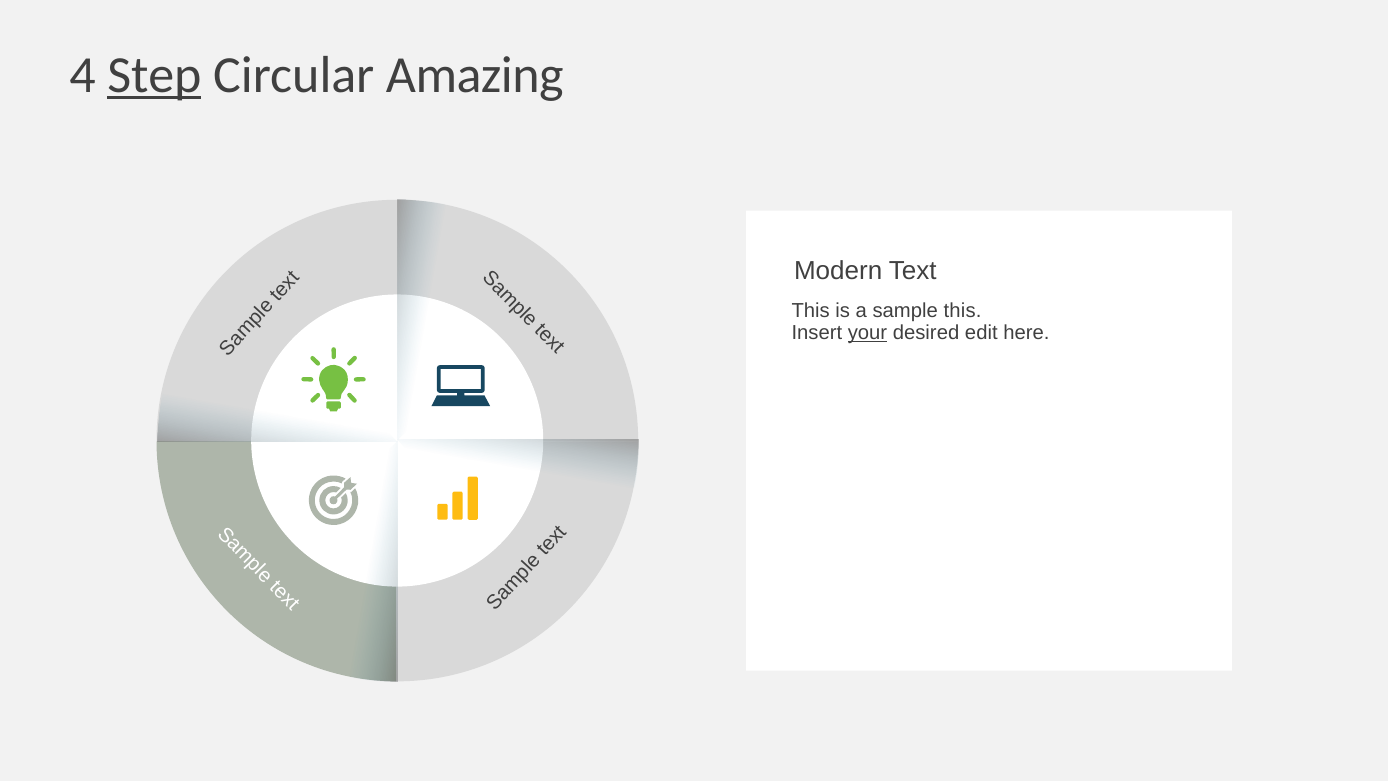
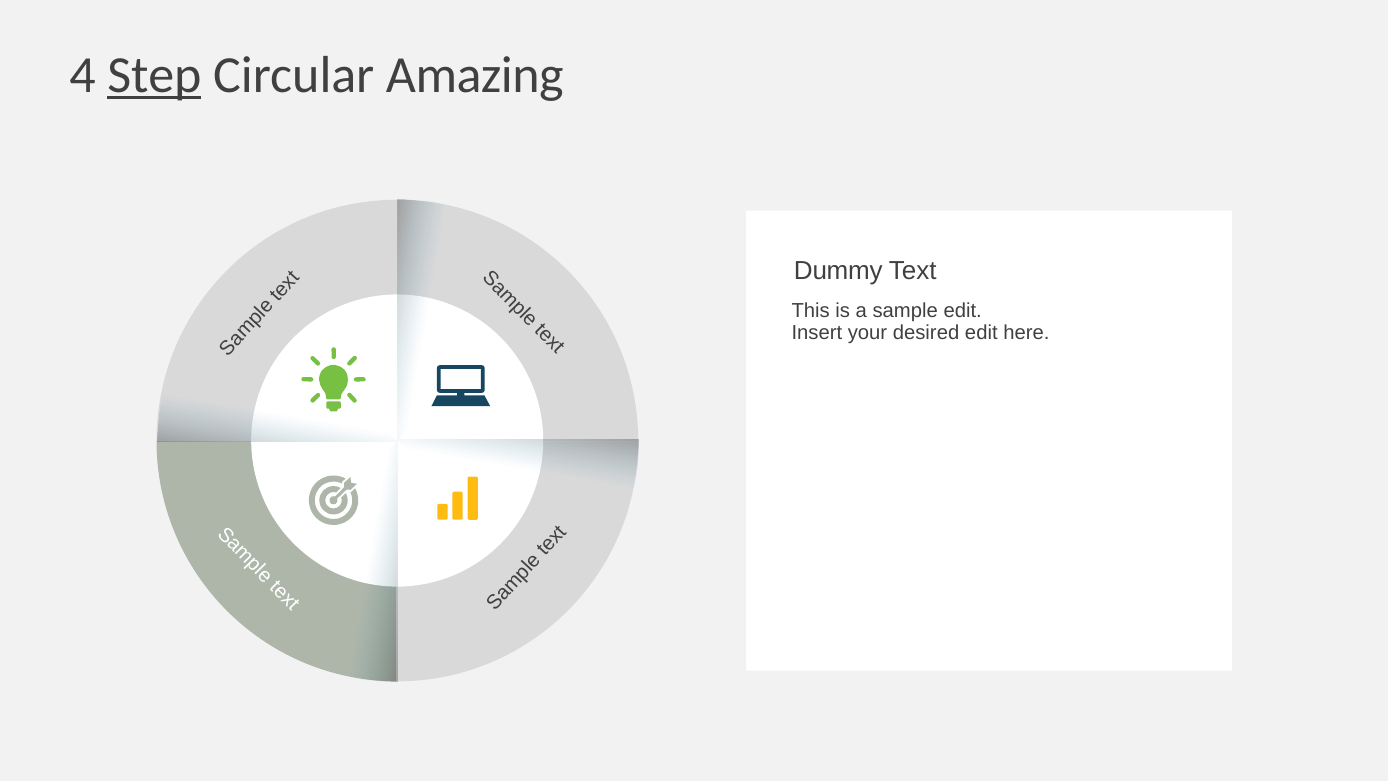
Modern: Modern -> Dummy
sample this: this -> edit
your underline: present -> none
